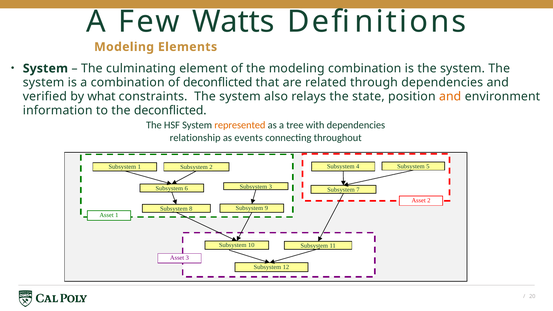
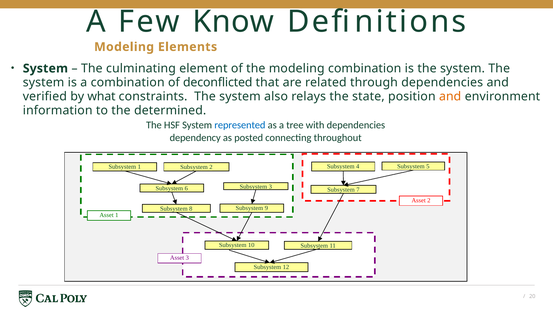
Watts: Watts -> Know
the deconflicted: deconflicted -> determined
represented colour: orange -> blue
relationship: relationship -> dependency
events: events -> posted
